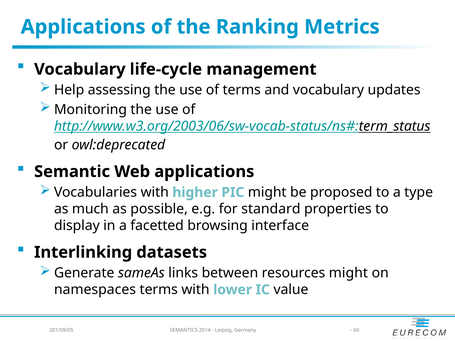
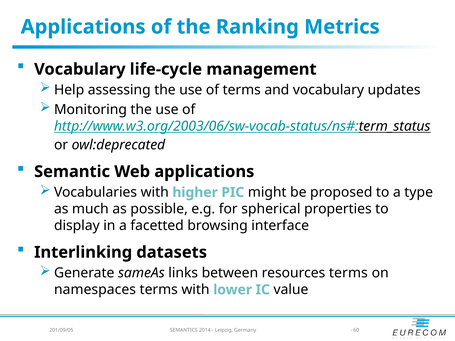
standard: standard -> spherical
resources might: might -> terms
